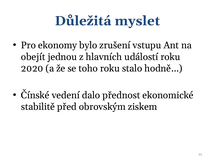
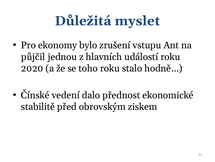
obejít: obejít -> půjčil
